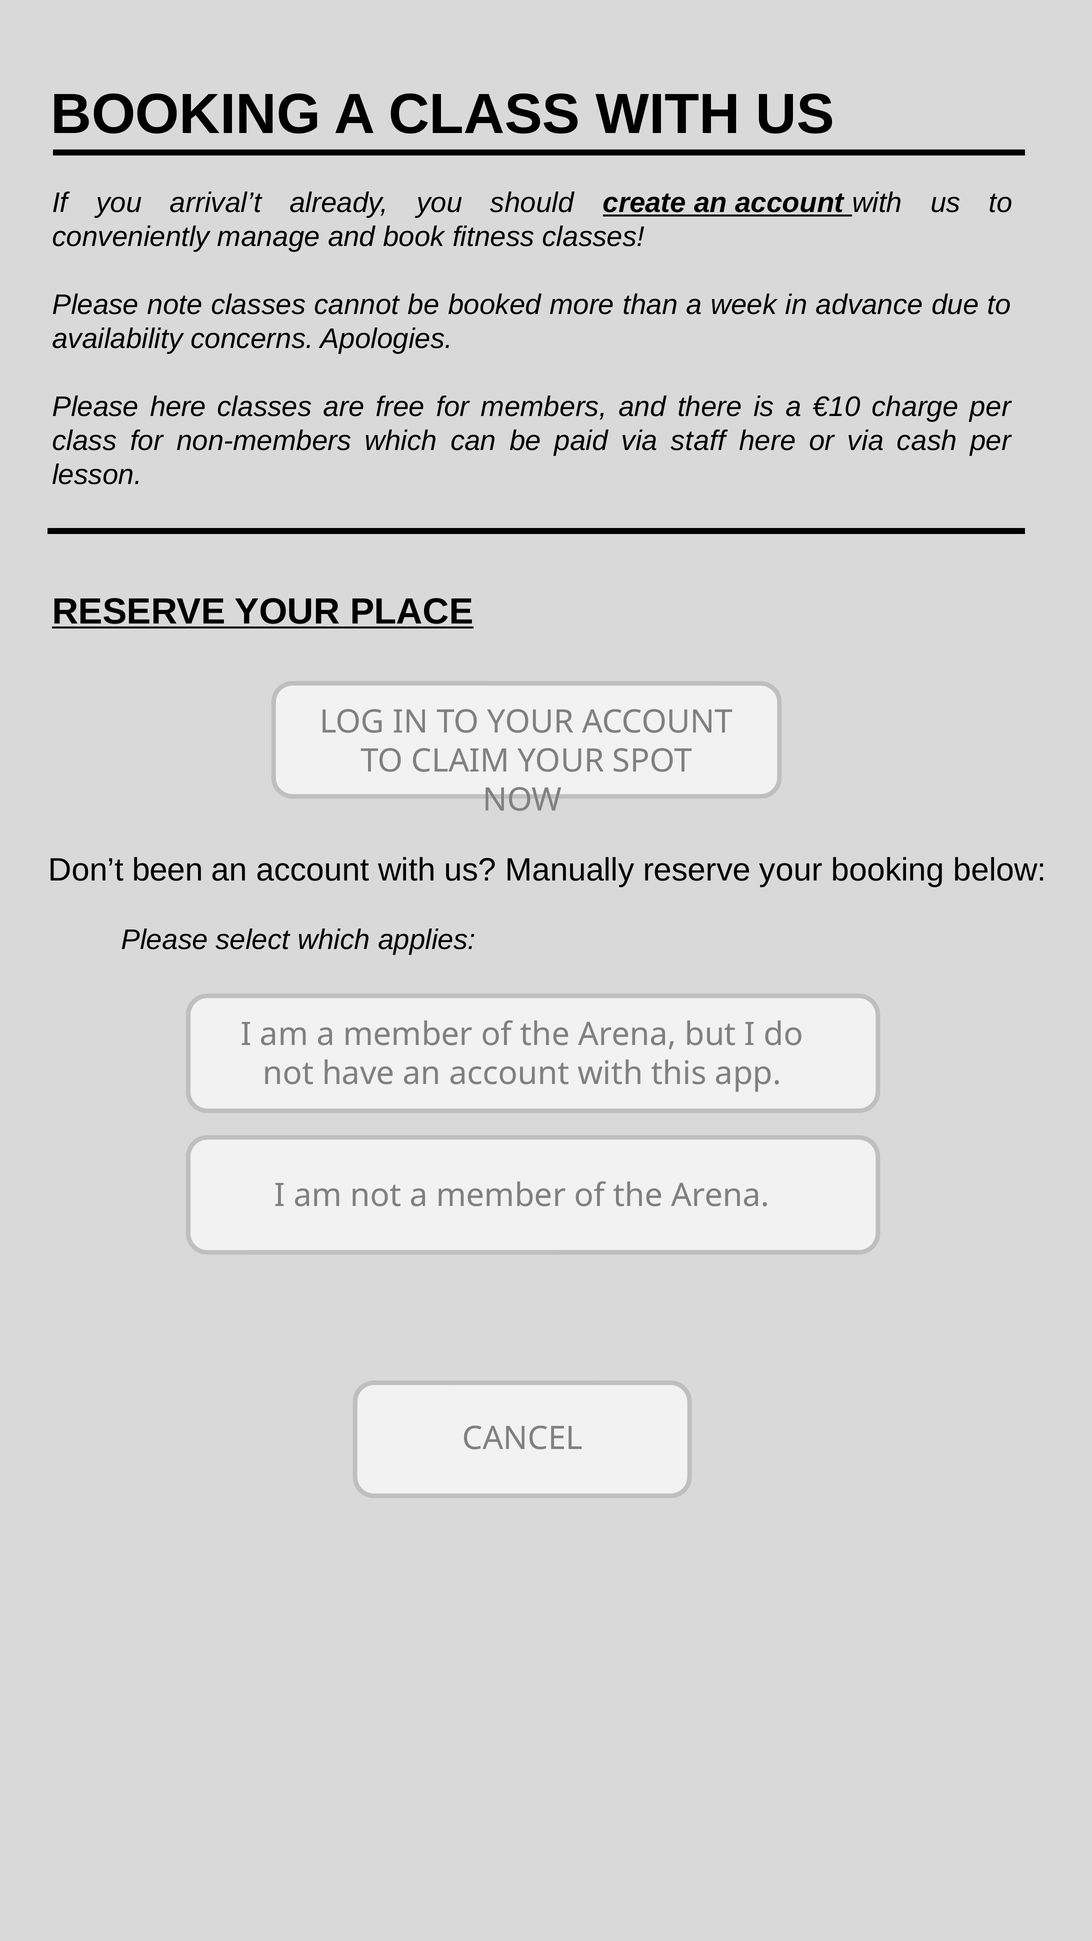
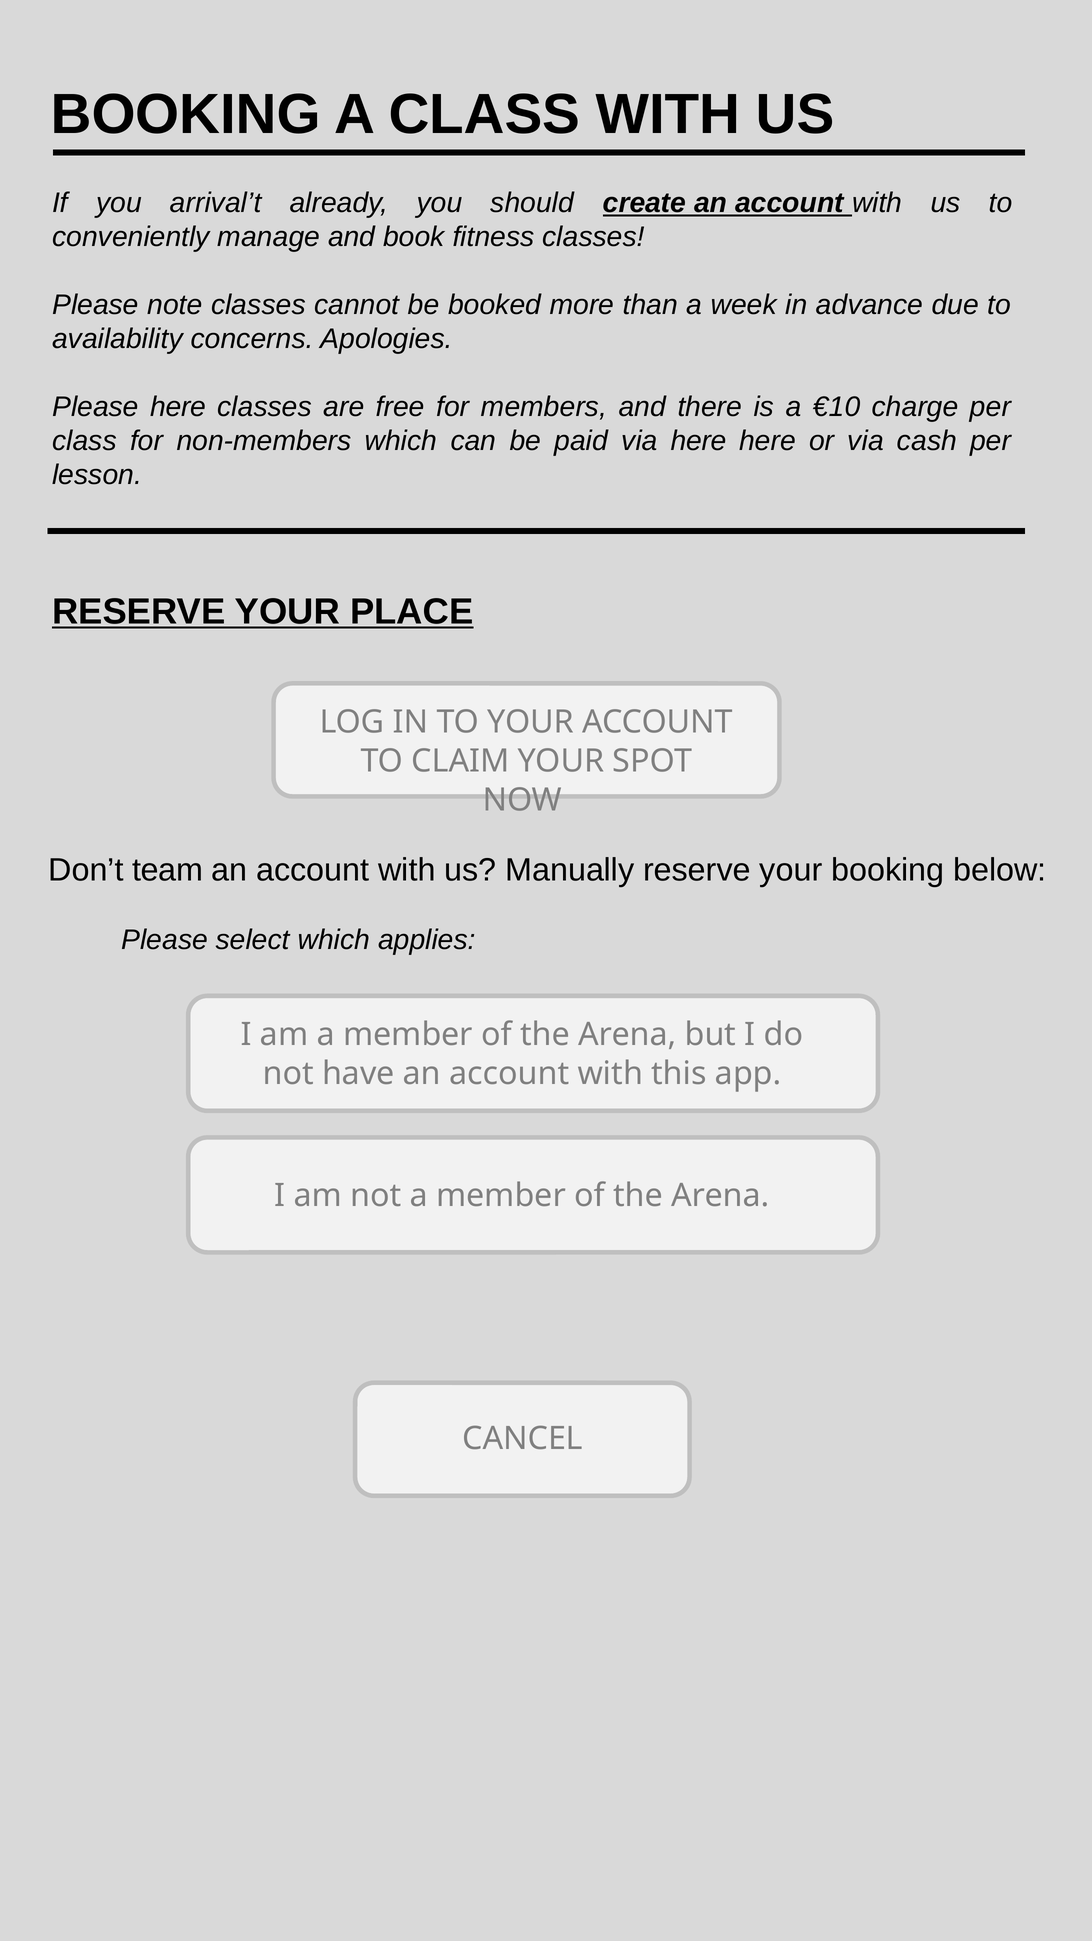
via staff: staff -> here
been: been -> team
